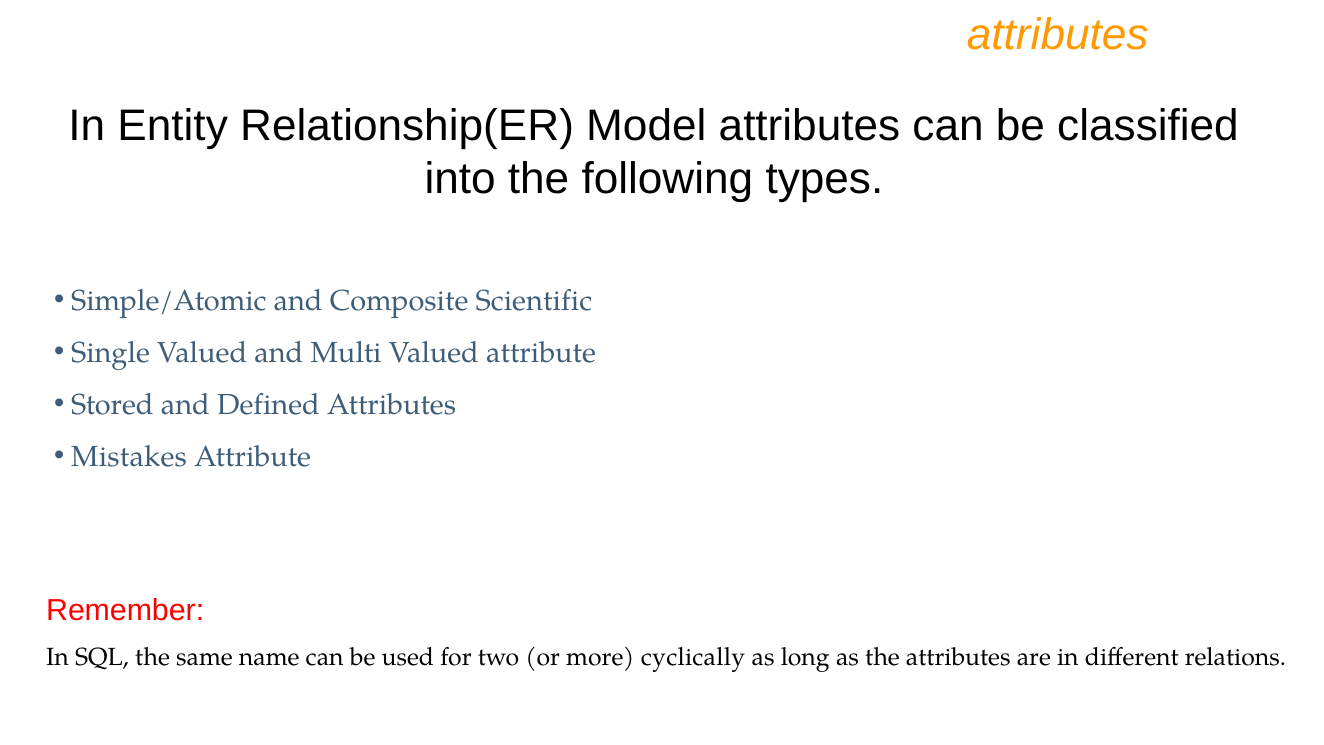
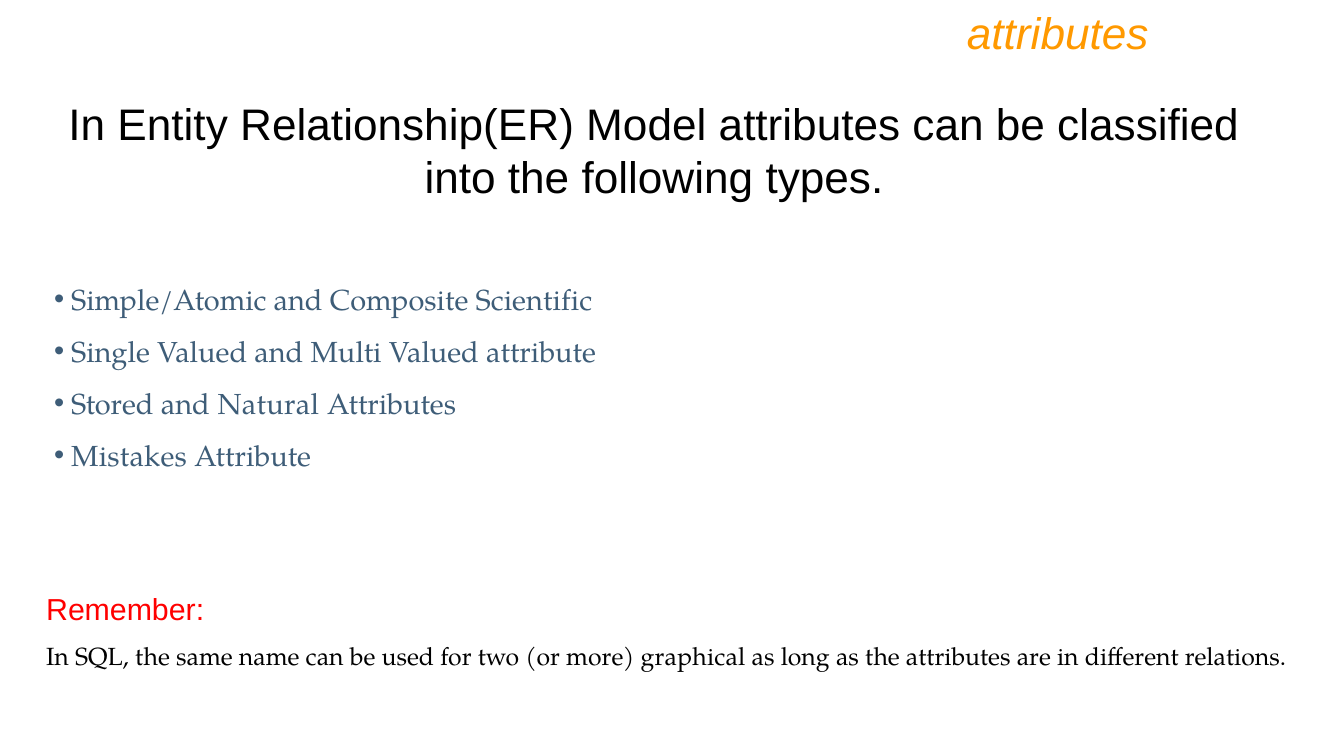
Defined: Defined -> Natural
cyclically: cyclically -> graphical
